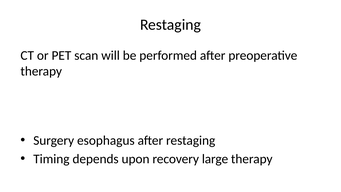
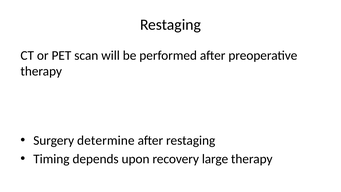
esophagus: esophagus -> determine
